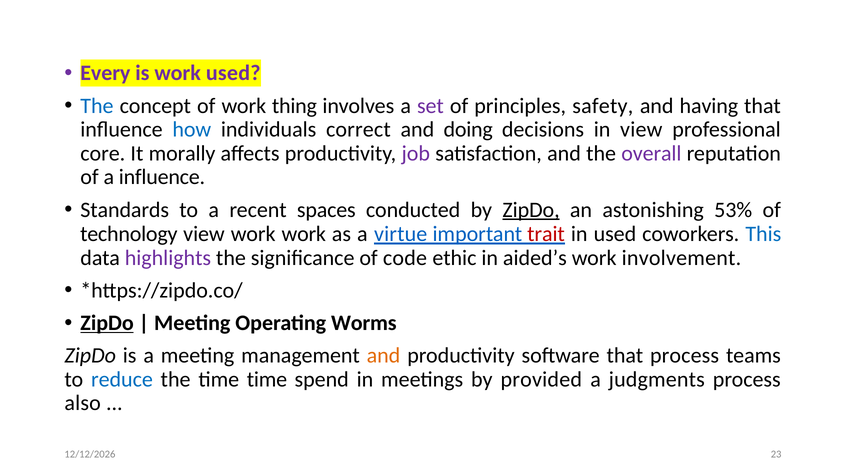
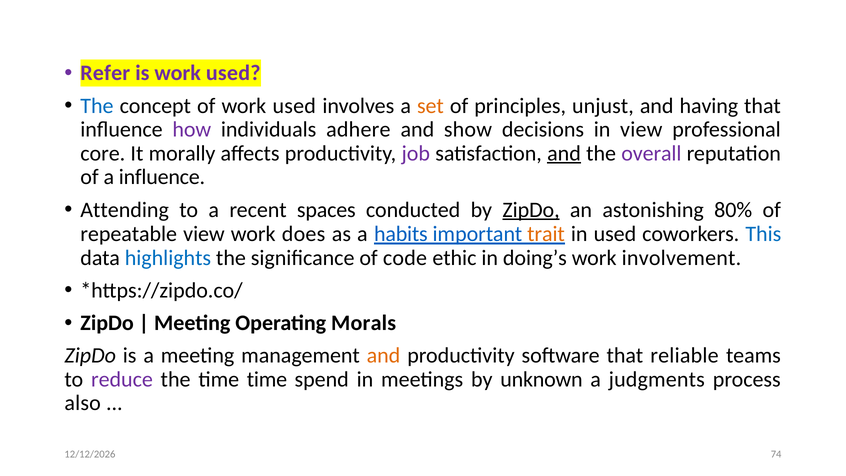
Every: Every -> Refer
of work thing: thing -> used
set colour: purple -> orange
safety: safety -> unjust
how colour: blue -> purple
correct: correct -> adhere
doing: doing -> show
and at (564, 153) underline: none -> present
Standards: Standards -> Attending
53%: 53% -> 80%
technology: technology -> repeatable
work work: work -> does
virtue: virtue -> habits
trait colour: red -> orange
highlights colour: purple -> blue
aided’s: aided’s -> doing’s
ZipDo at (107, 323) underline: present -> none
Worms: Worms -> Morals
that process: process -> reliable
reduce colour: blue -> purple
provided: provided -> unknown
23: 23 -> 74
